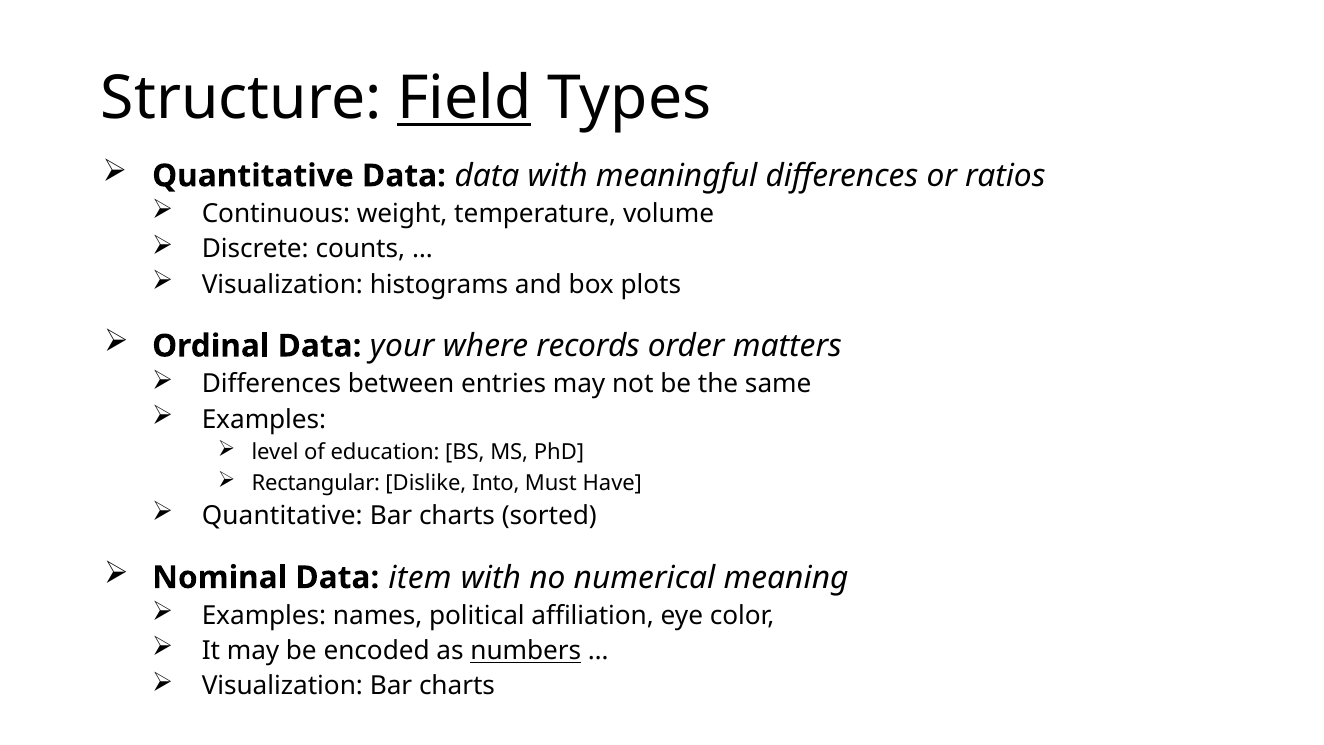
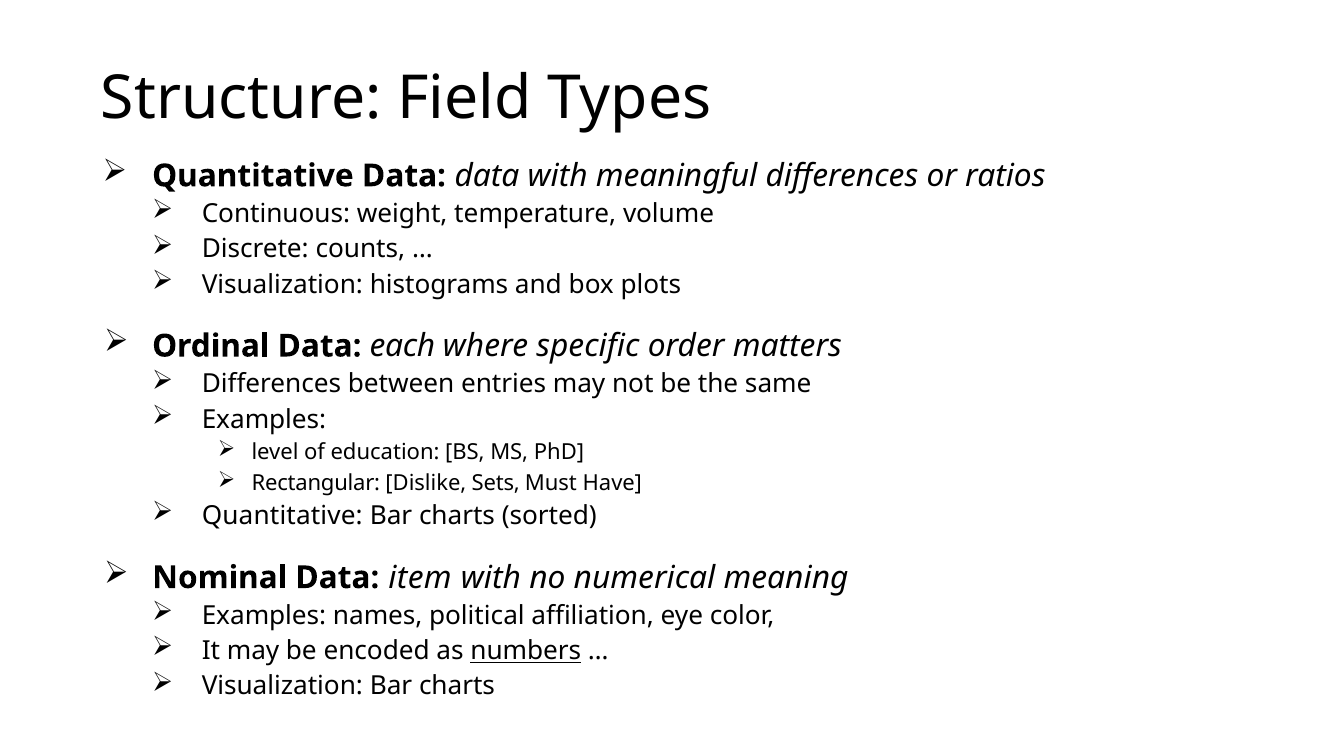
Field underline: present -> none
your: your -> each
records: records -> specific
Into: Into -> Sets
